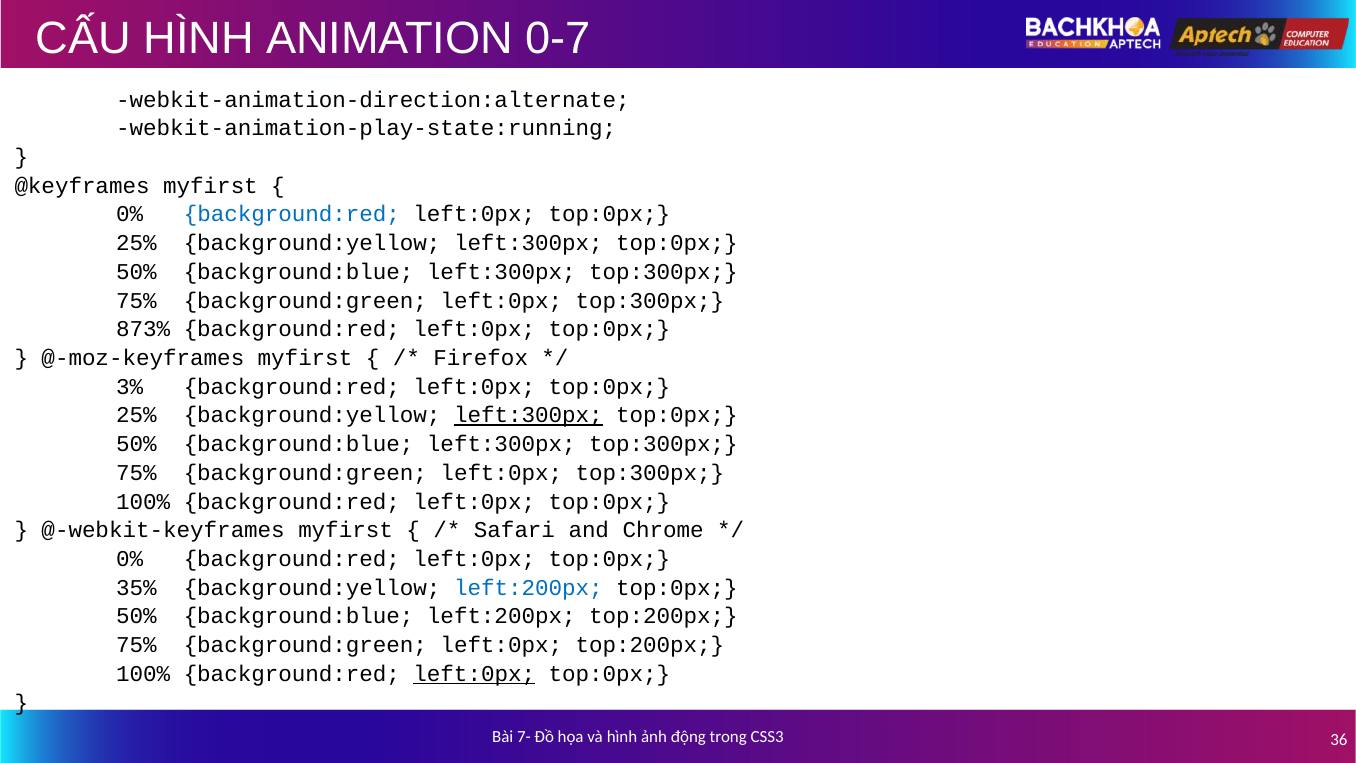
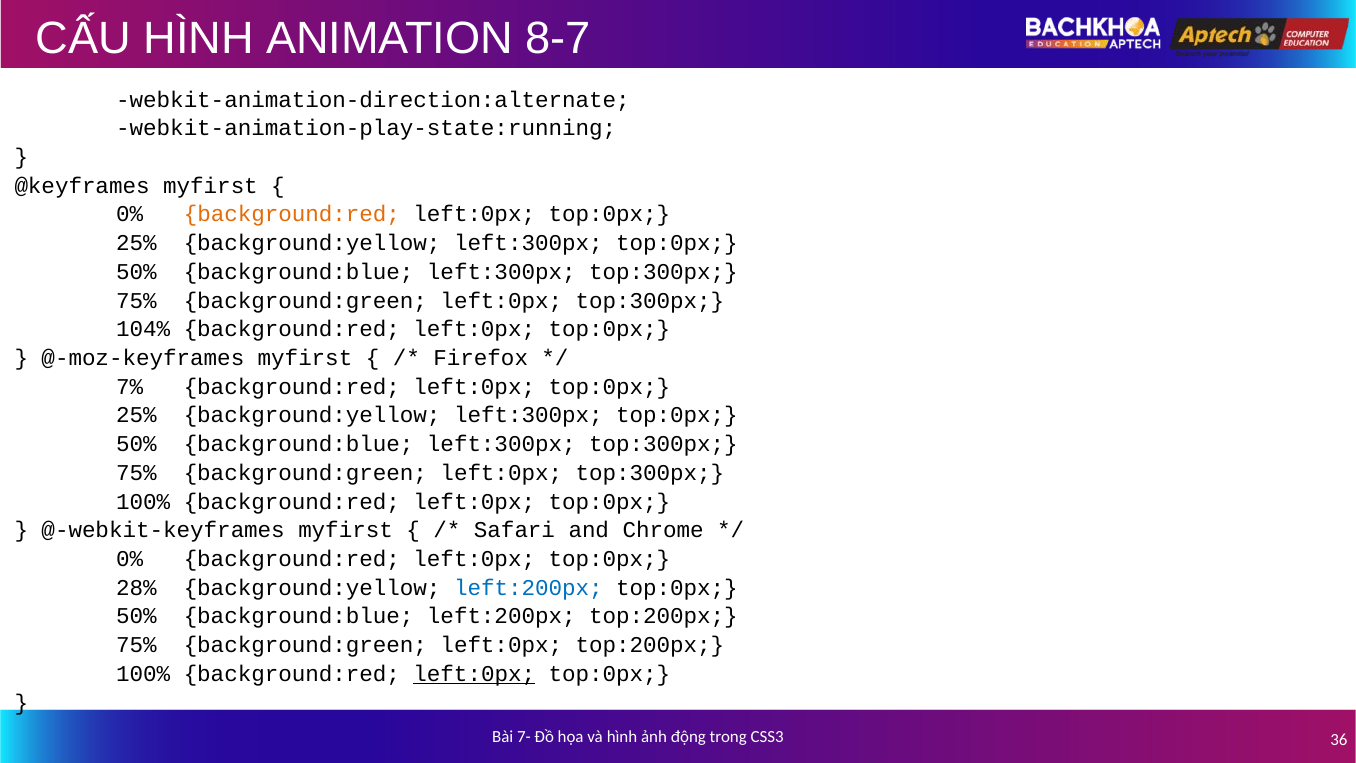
0-7: 0-7 -> 8-7
background:red at (292, 214) colour: blue -> orange
873%: 873% -> 104%
3%: 3% -> 7%
left:300px at (528, 415) underline: present -> none
35%: 35% -> 28%
